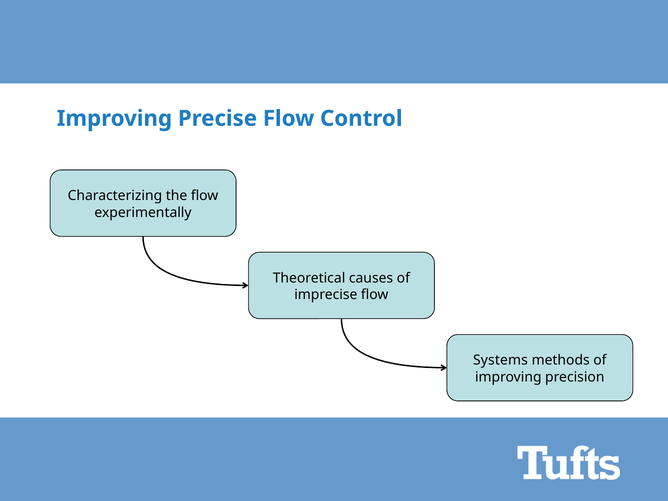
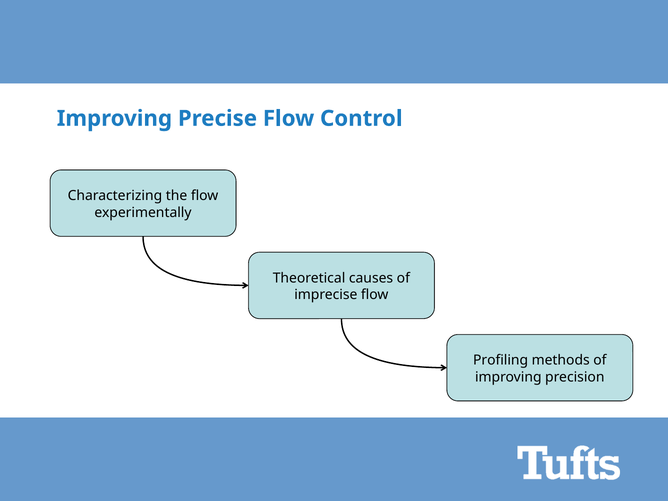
Systems: Systems -> Profiling
